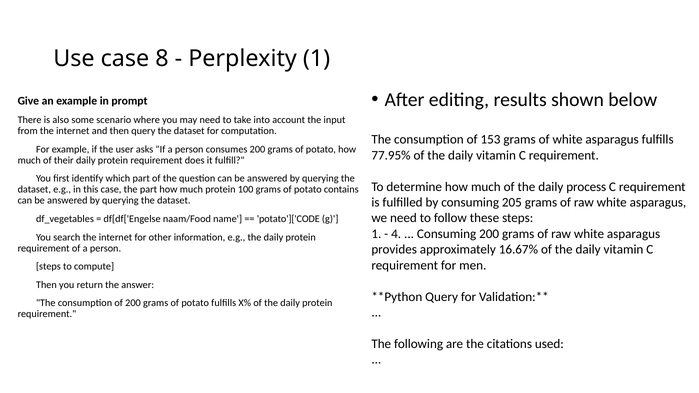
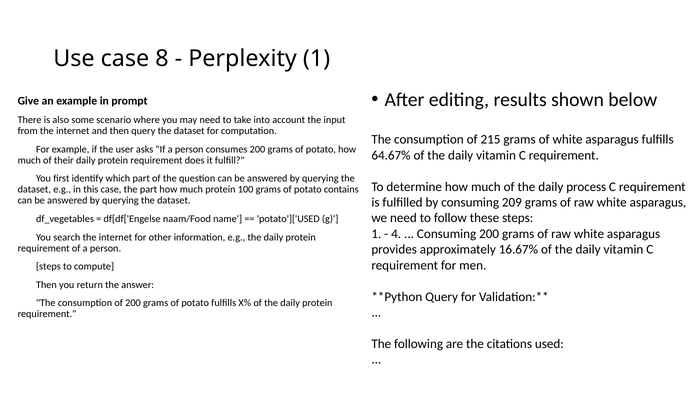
153: 153 -> 215
77.95%: 77.95% -> 64.67%
205: 205 -> 209
potato']['CODE: potato']['CODE -> potato']['USED
